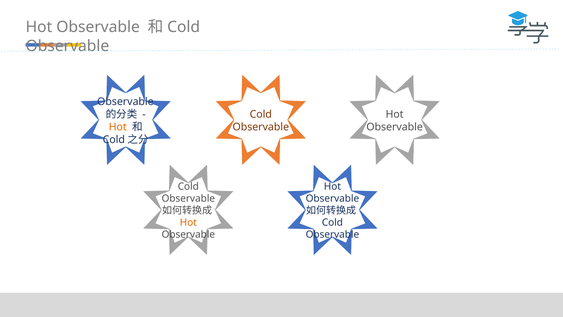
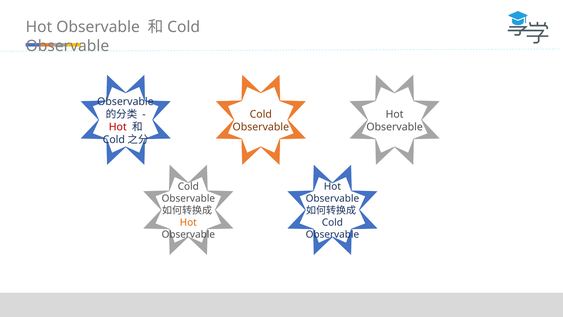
Hot at (118, 127) colour: orange -> red
